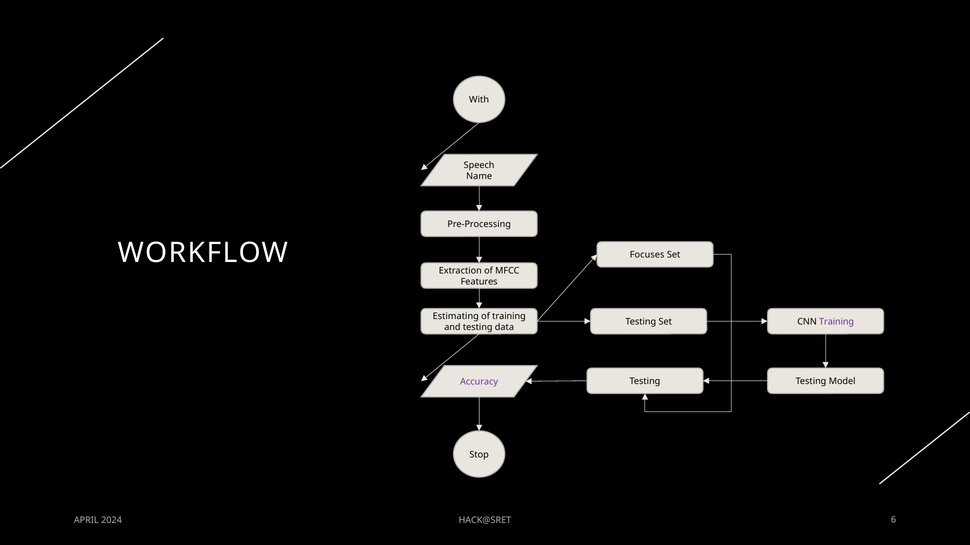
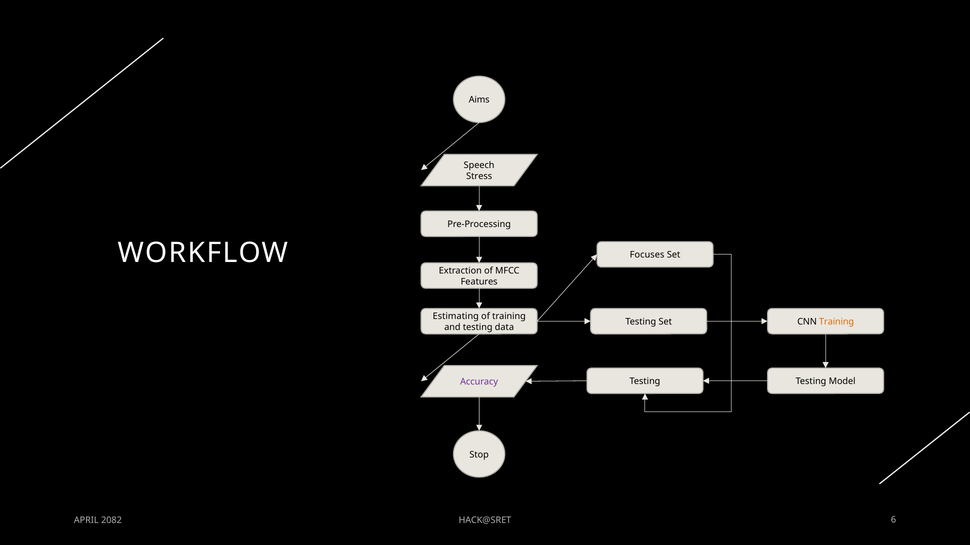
With: With -> Aims
Name: Name -> Stress
Training at (837, 322) colour: purple -> orange
2024: 2024 -> 2082
